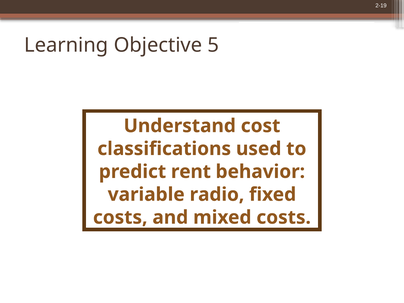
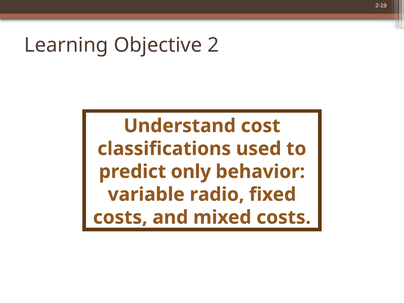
5: 5 -> 2
rent: rent -> only
